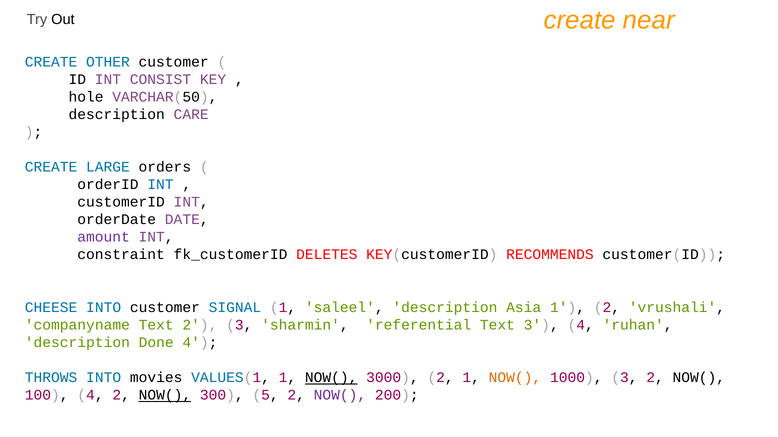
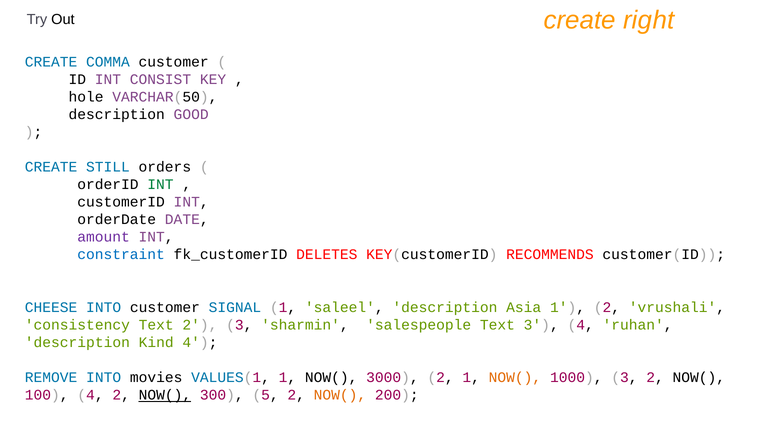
near: near -> right
OTHER: OTHER -> COMMA
CARE: CARE -> GOOD
LARGE: LARGE -> STILL
INT at (160, 185) colour: blue -> green
constraint colour: black -> blue
companyname: companyname -> consistency
referential: referential -> salespeople
Done: Done -> Kind
THROWS: THROWS -> REMOVE
NOW( at (331, 378) underline: present -> none
NOW( at (340, 396) colour: purple -> orange
